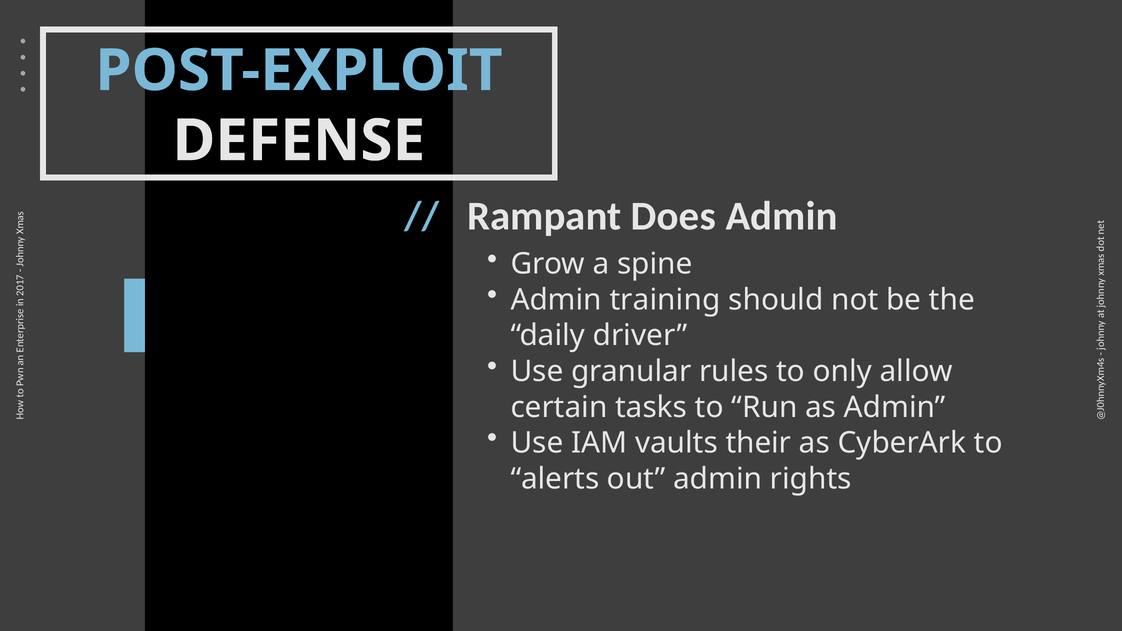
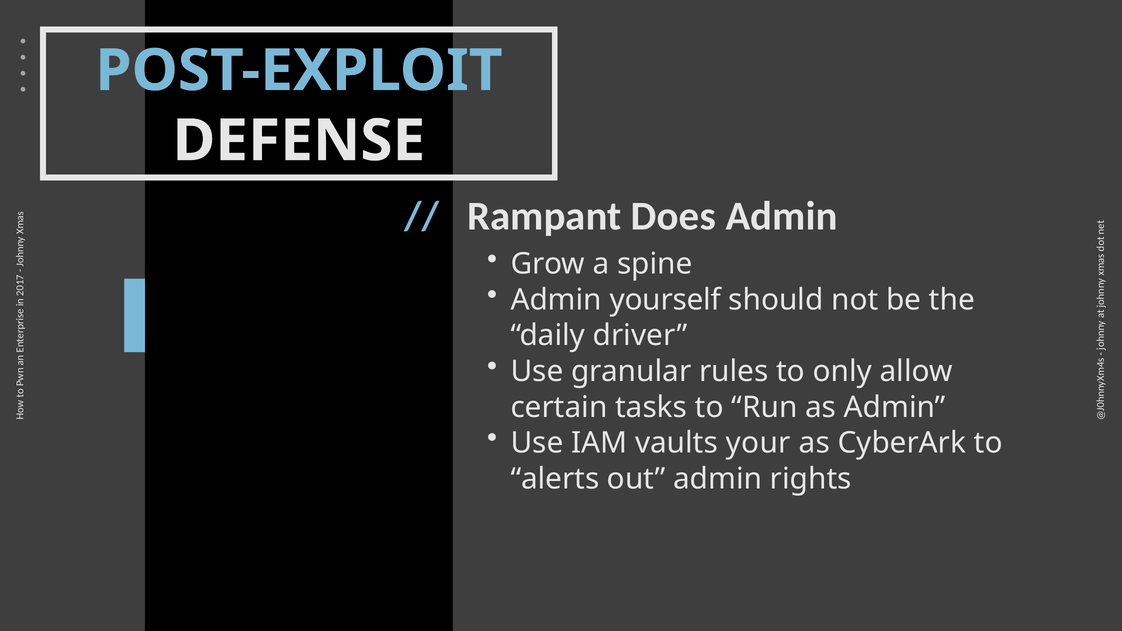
training: training -> yourself
their: their -> your
